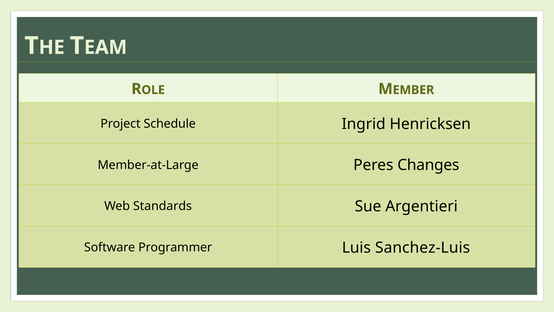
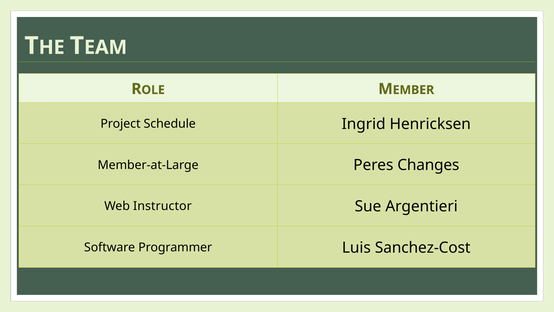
Standards: Standards -> Instructor
Sanchez-Luis: Sanchez-Luis -> Sanchez-Cost
